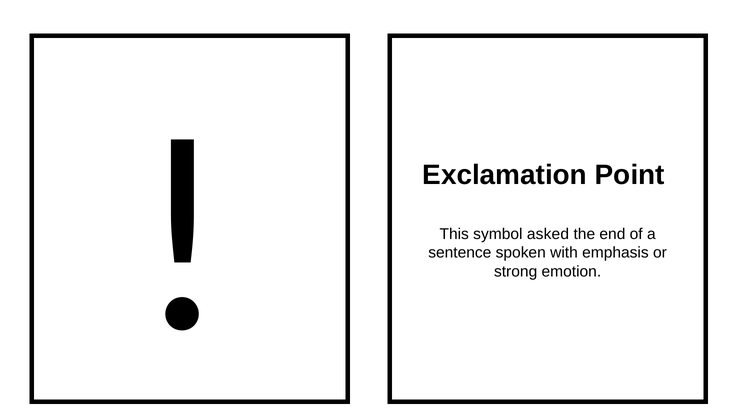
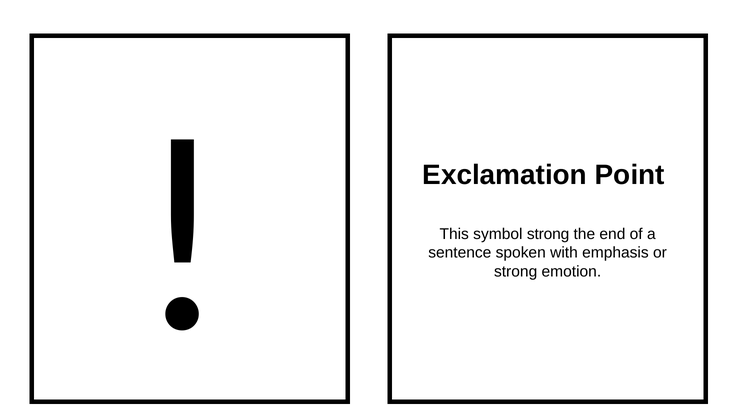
symbol asked: asked -> strong
